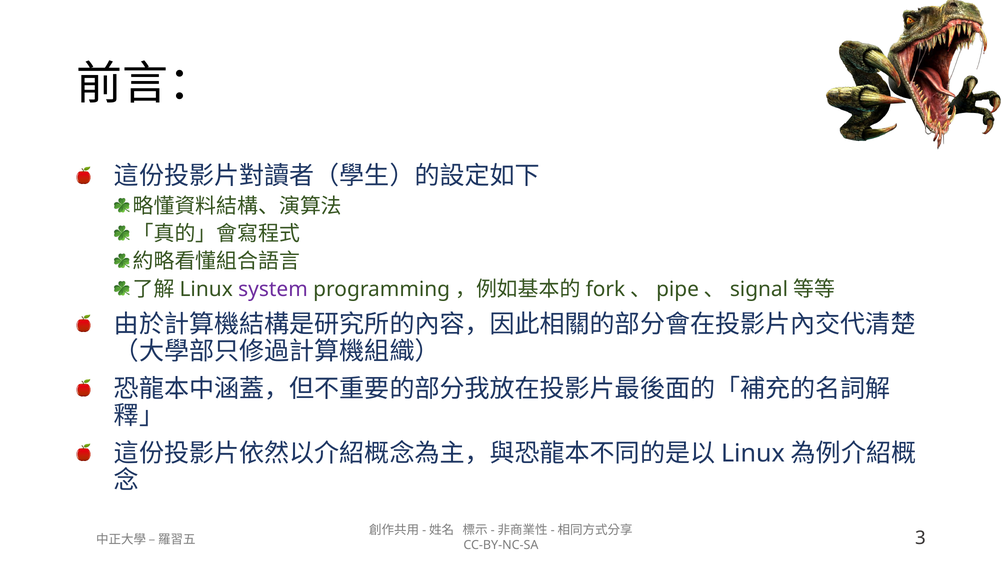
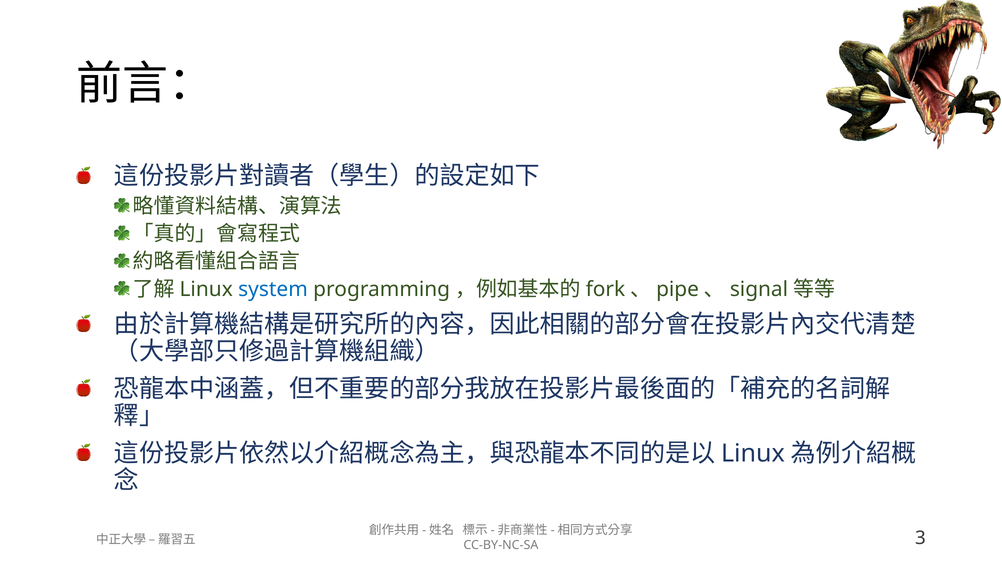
system colour: purple -> blue
